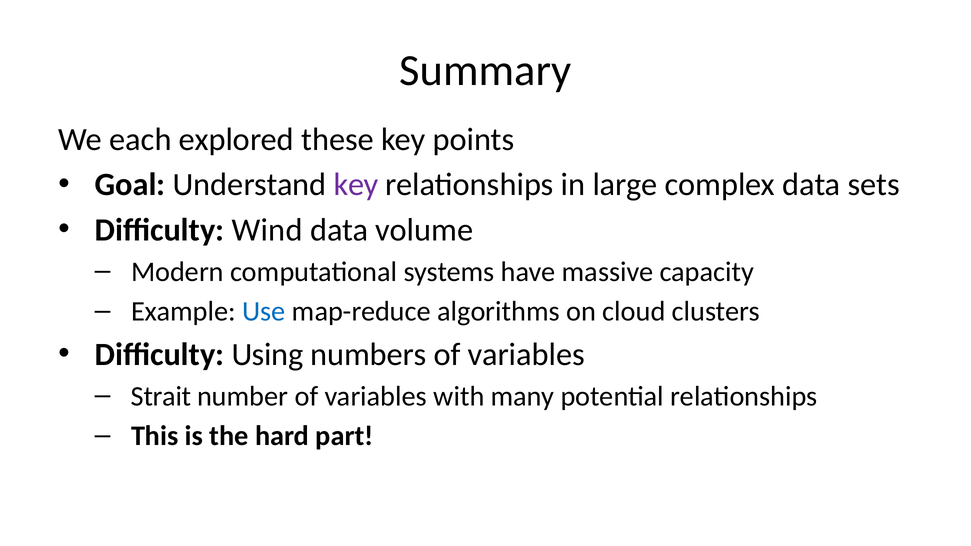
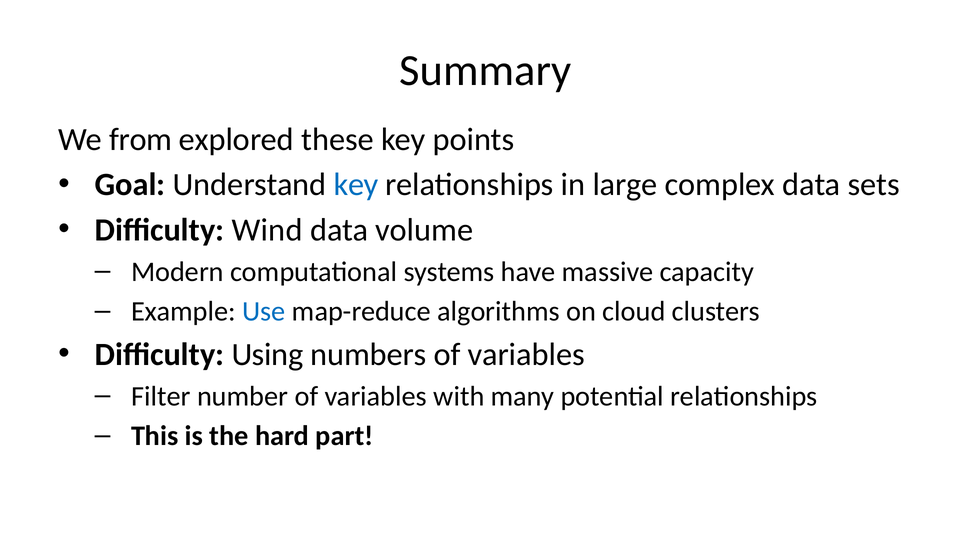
each: each -> from
key at (356, 185) colour: purple -> blue
Strait: Strait -> Filter
